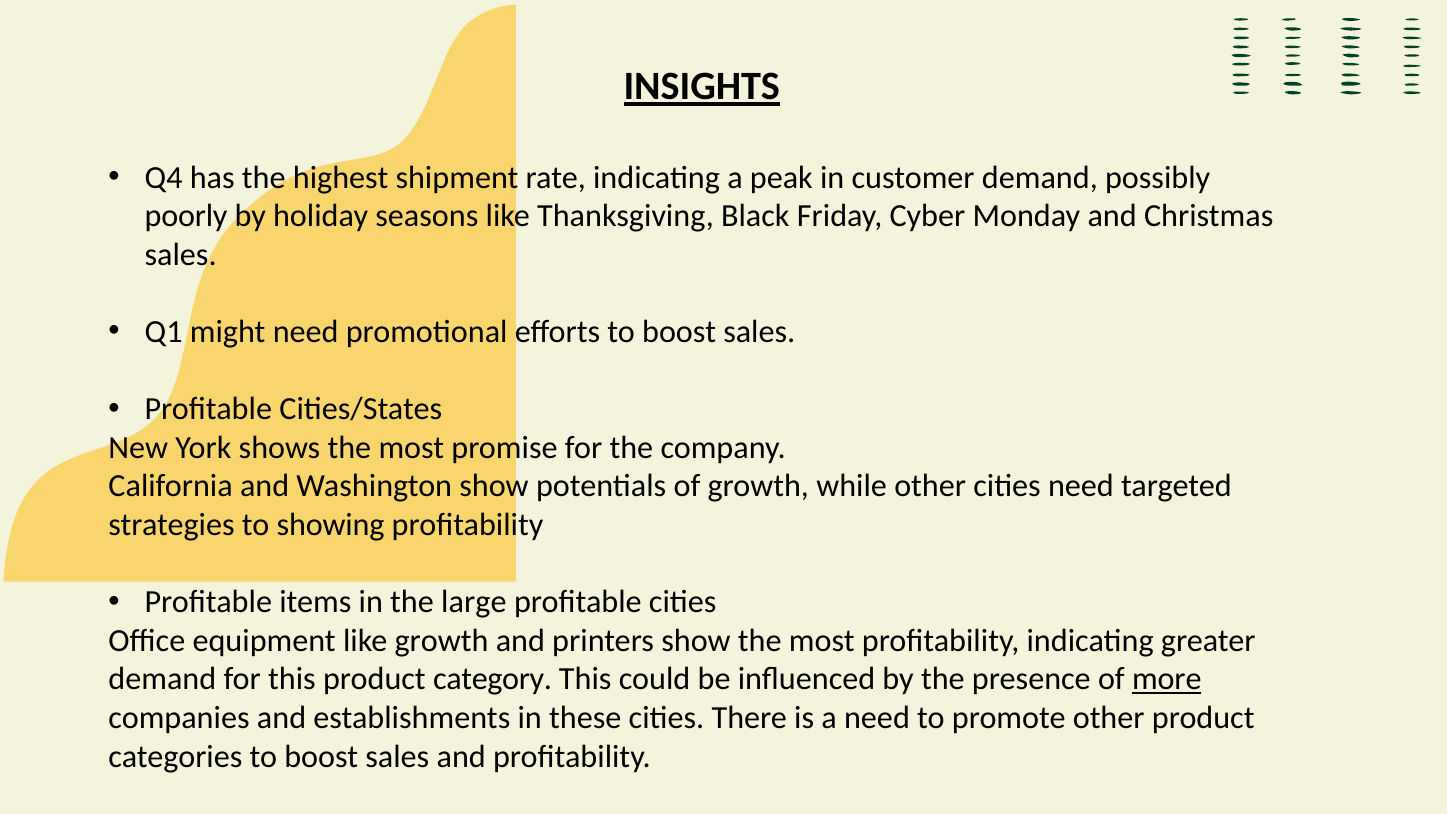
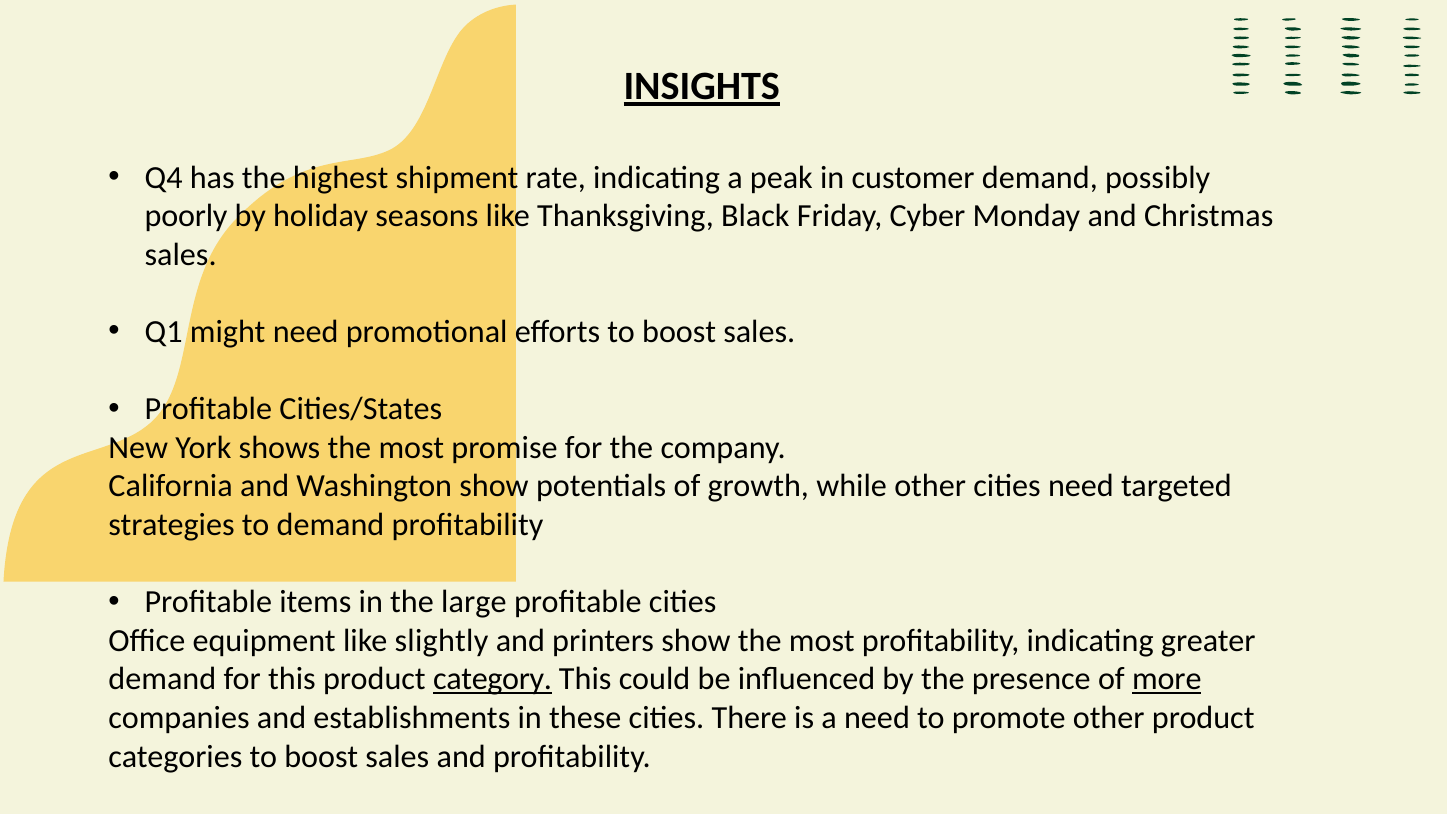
to showing: showing -> demand
like growth: growth -> slightly
category underline: none -> present
